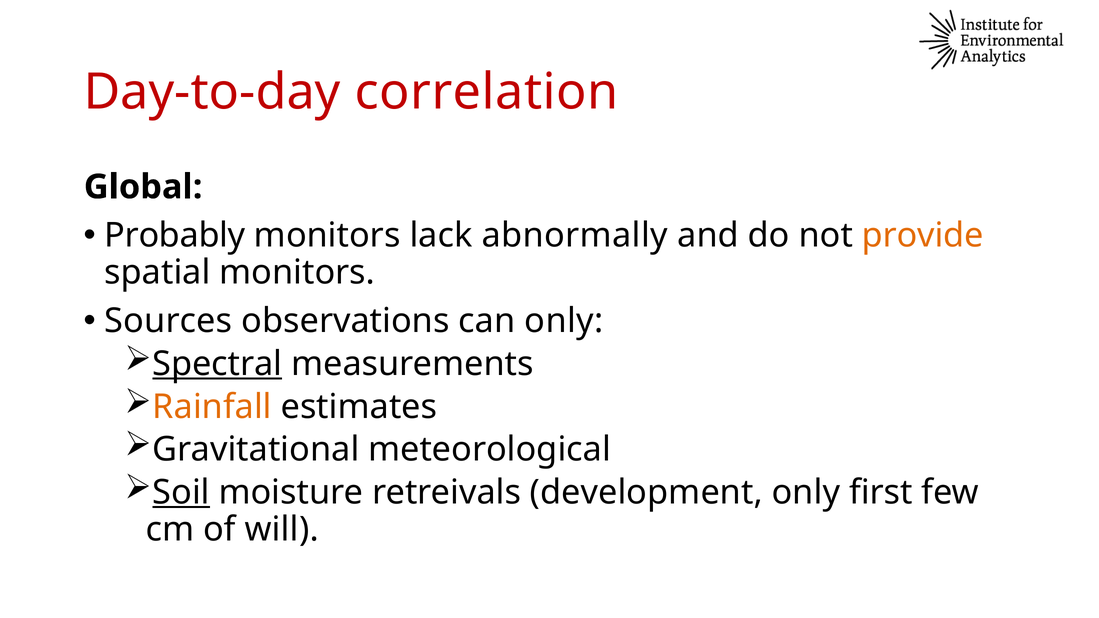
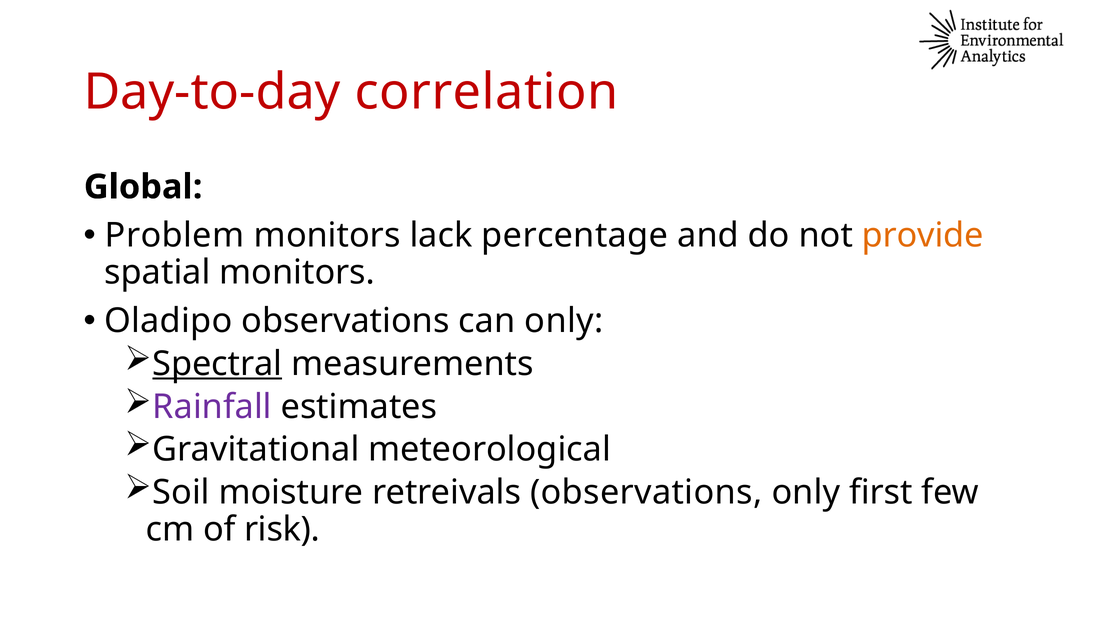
Probably: Probably -> Problem
abnormally: abnormally -> percentage
Sources: Sources -> Oladipo
Rainfall colour: orange -> purple
Soil underline: present -> none
retreivals development: development -> observations
will: will -> risk
